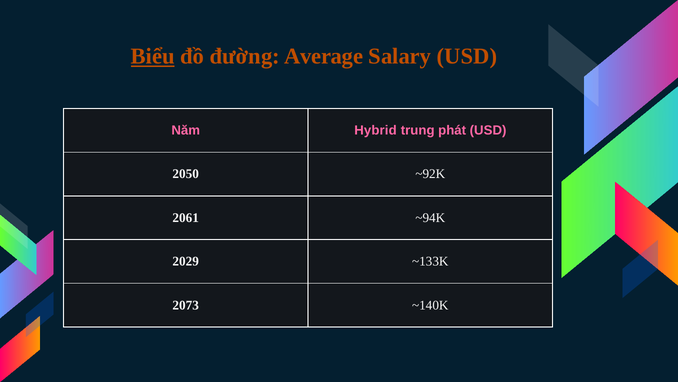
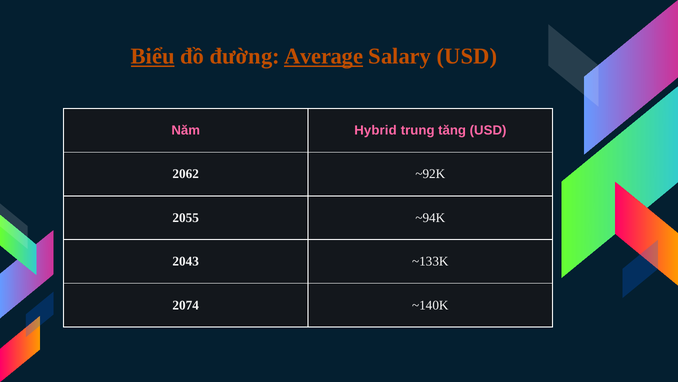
Average underline: none -> present
phát: phát -> tăng
2050: 2050 -> 2062
2061: 2061 -> 2055
2029: 2029 -> 2043
2073: 2073 -> 2074
